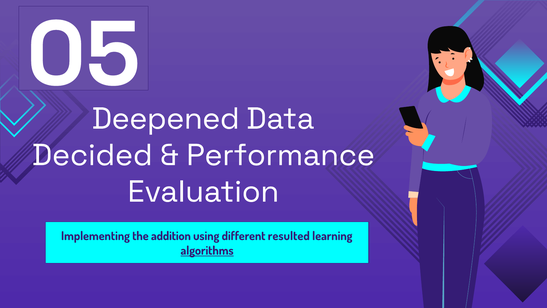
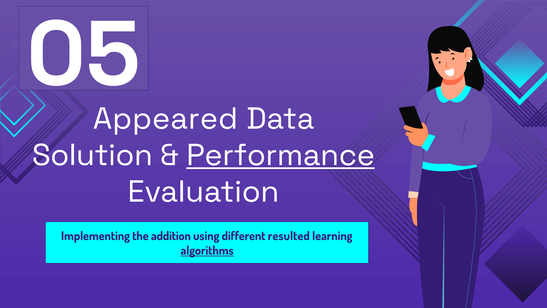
Deepened: Deepened -> Appeared
Decided: Decided -> Solution
Performance underline: none -> present
